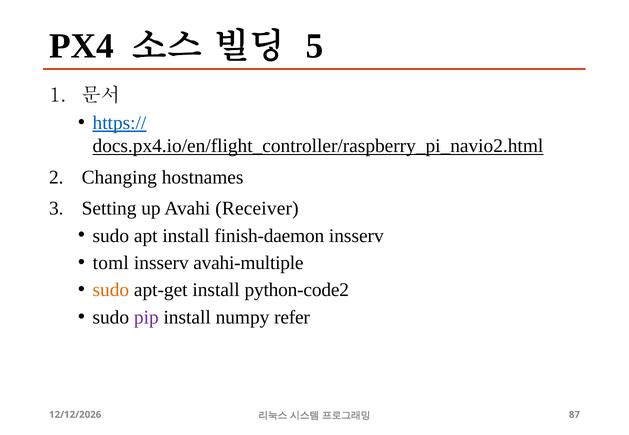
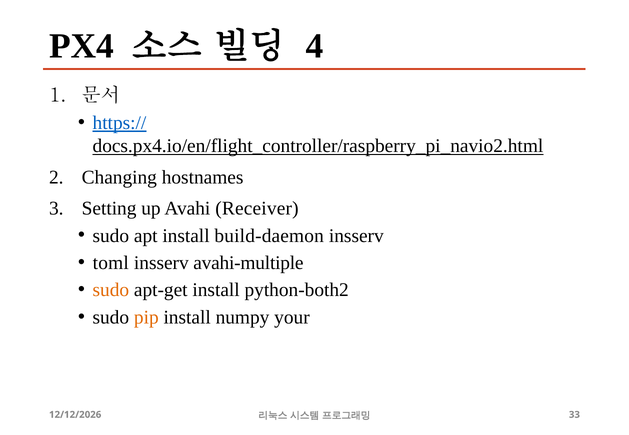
5: 5 -> 4
finish-daemon: finish-daemon -> build-daemon
python-code2: python-code2 -> python-both2
pip colour: purple -> orange
refer: refer -> your
87: 87 -> 33
